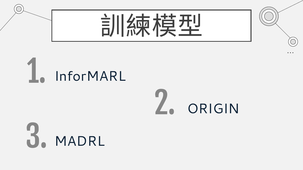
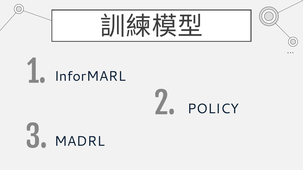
ORIGIN: ORIGIN -> POLICY
